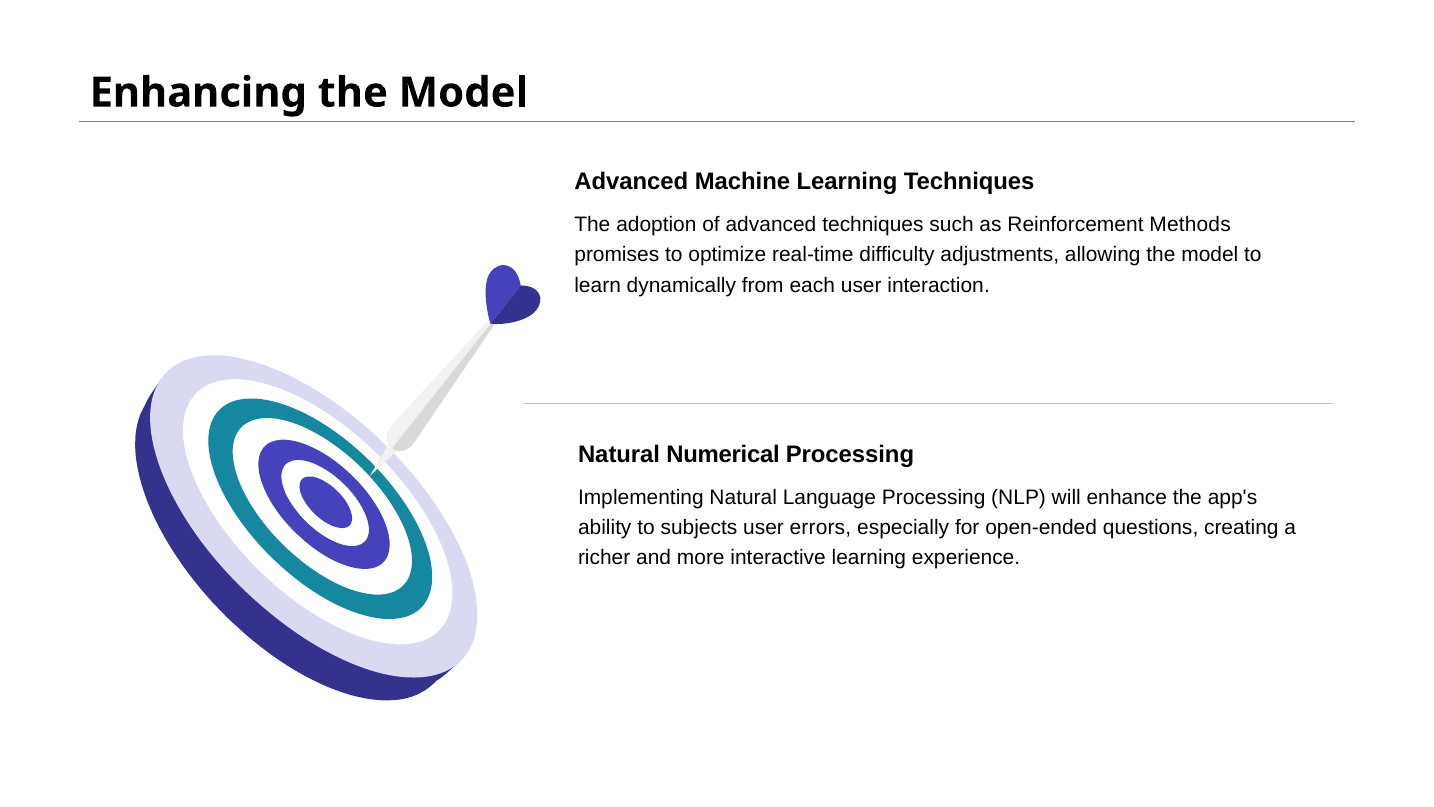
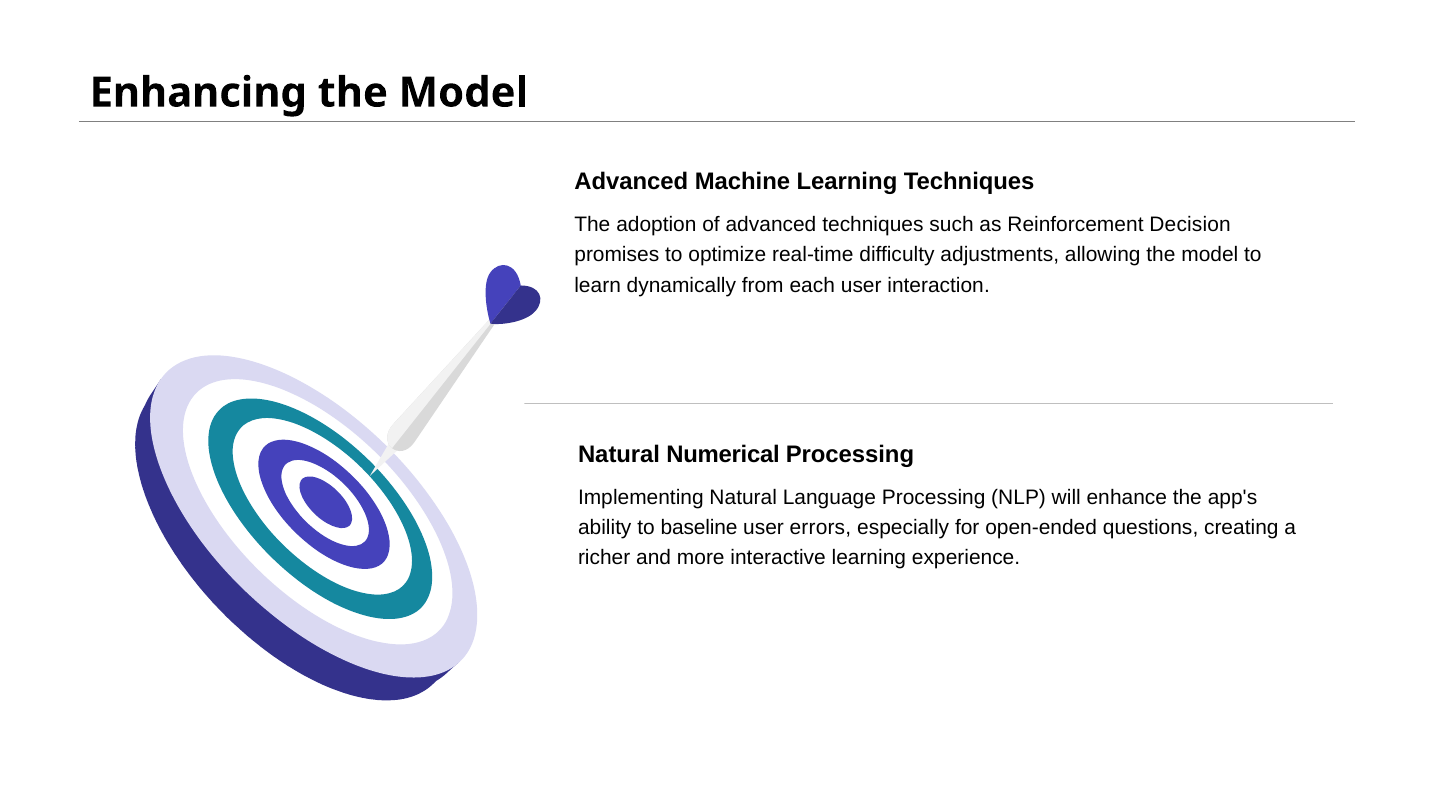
Methods: Methods -> Decision
subjects: subjects -> baseline
